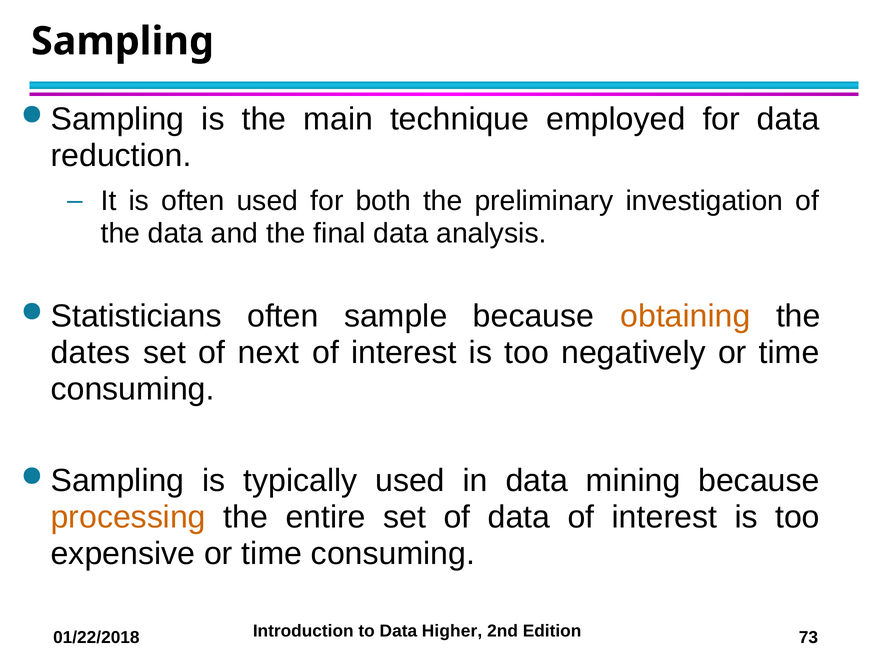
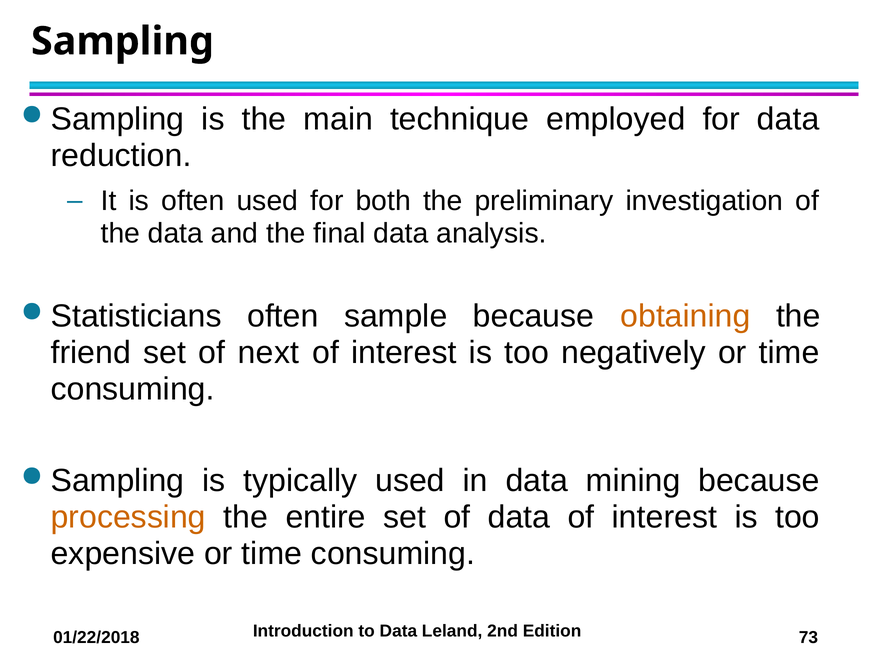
dates: dates -> friend
Higher: Higher -> Leland
